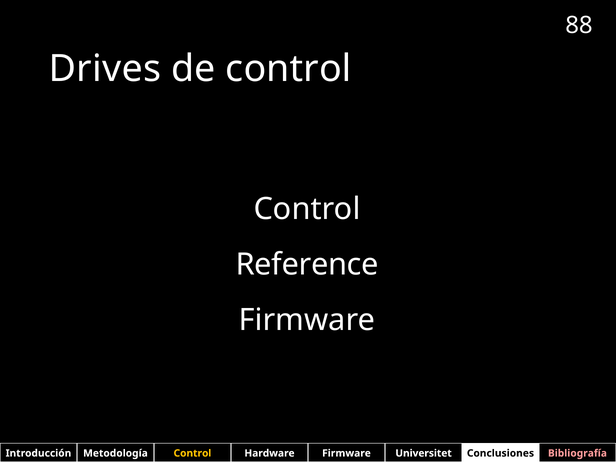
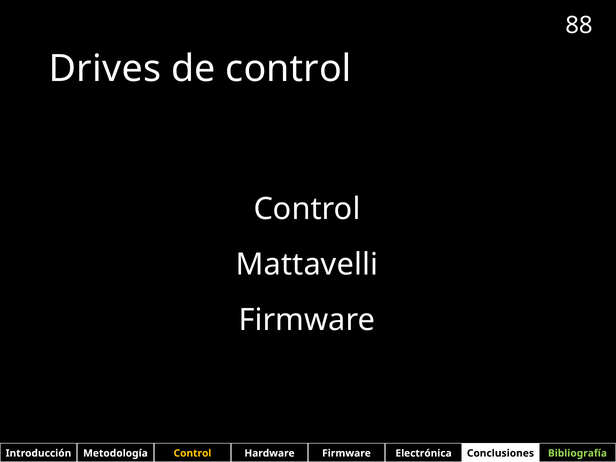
Reference: Reference -> Mattavelli
Universitet: Universitet -> Electrónica
Bibliografía colour: pink -> light green
